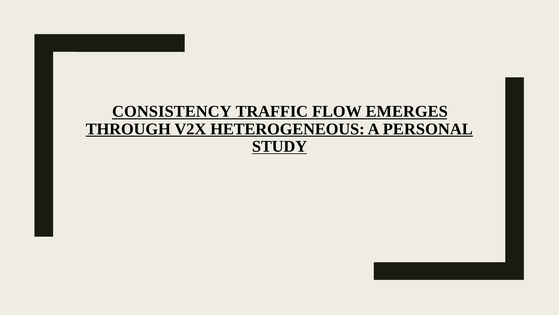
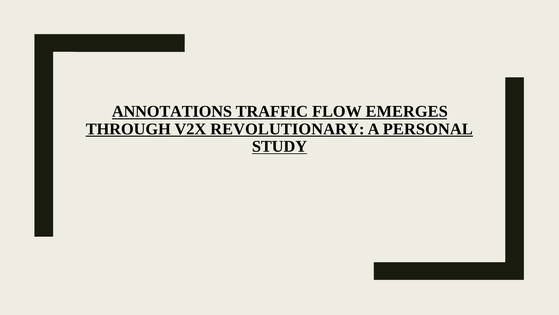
CONSISTENCY: CONSISTENCY -> ANNOTATIONS
HETEROGENEOUS: HETEROGENEOUS -> REVOLUTIONARY
